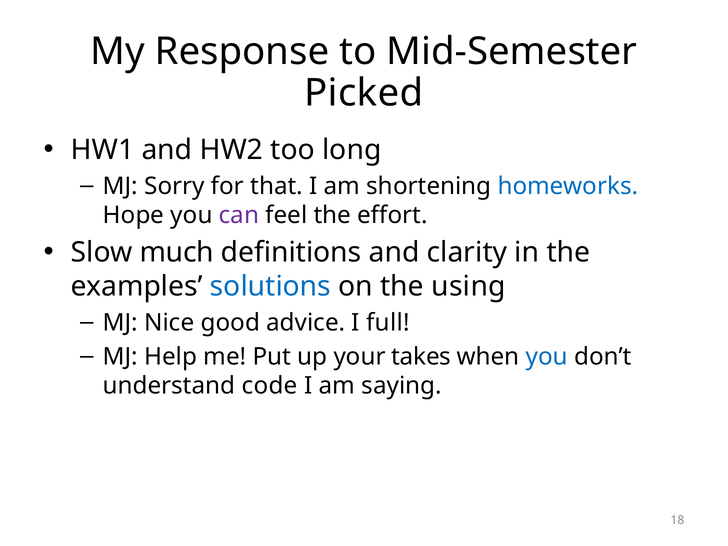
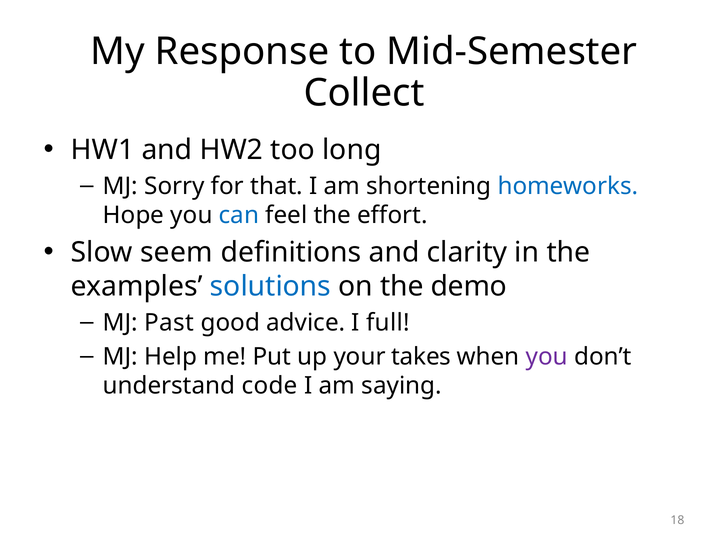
Picked: Picked -> Collect
can colour: purple -> blue
much: much -> seem
using: using -> demo
Nice: Nice -> Past
you at (547, 357) colour: blue -> purple
